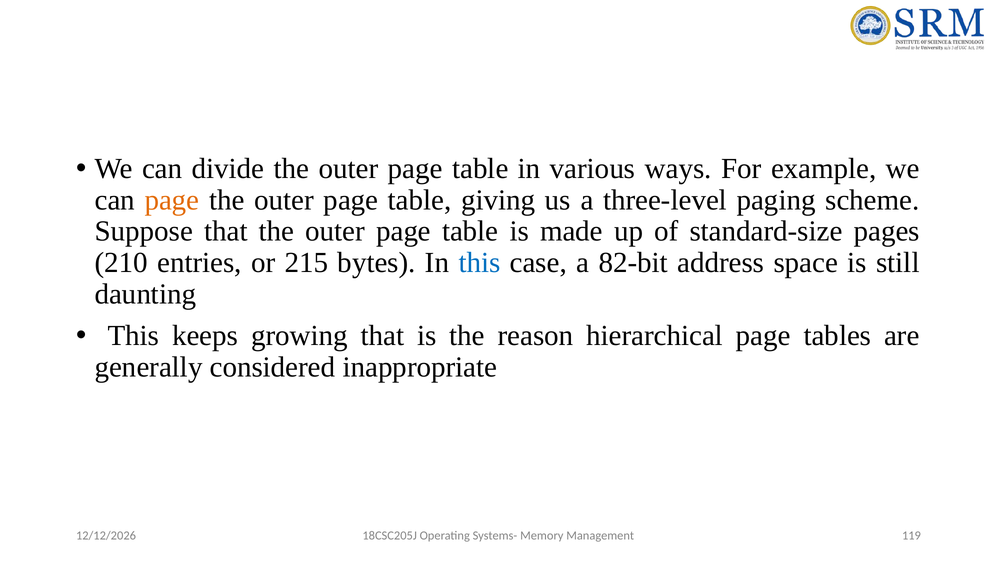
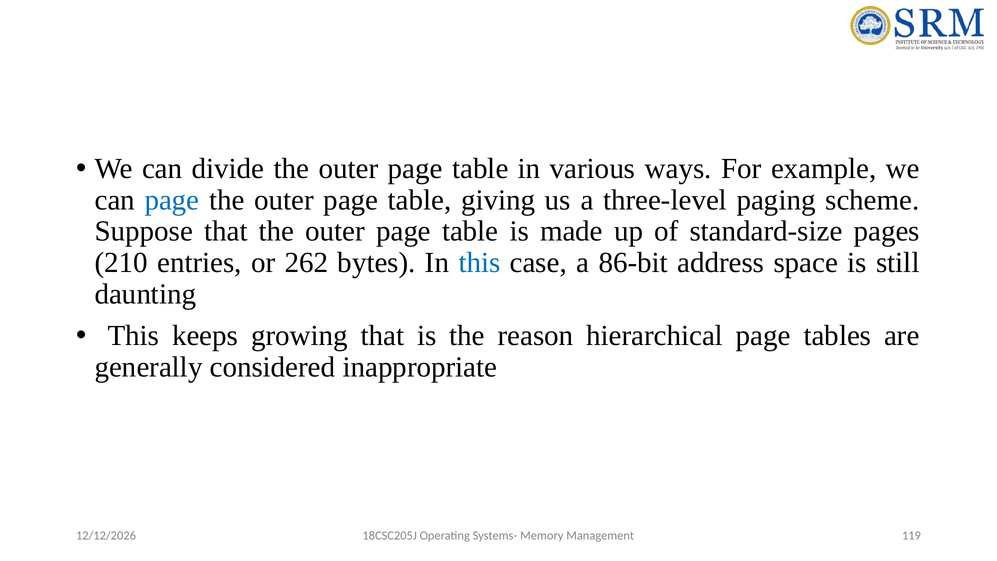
page at (172, 200) colour: orange -> blue
215: 215 -> 262
82-bit: 82-bit -> 86-bit
